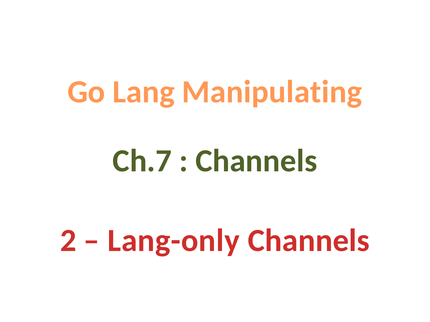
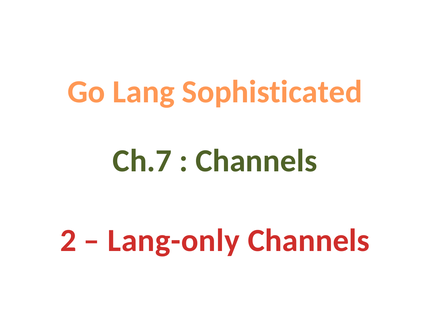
Manipulating: Manipulating -> Sophisticated
